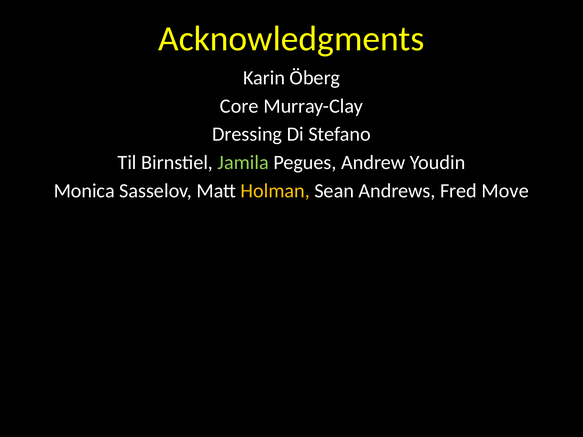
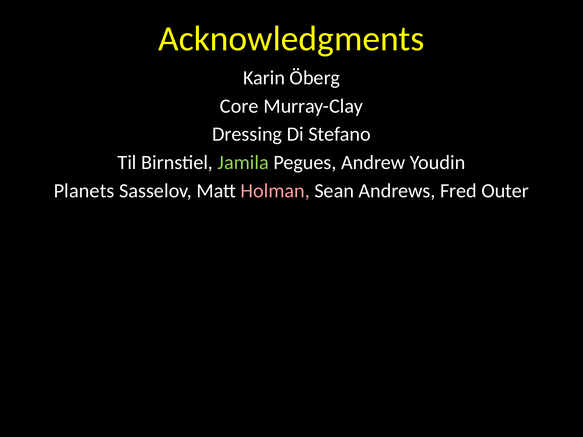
Monica: Monica -> Planets
Holman colour: yellow -> pink
Move: Move -> Outer
